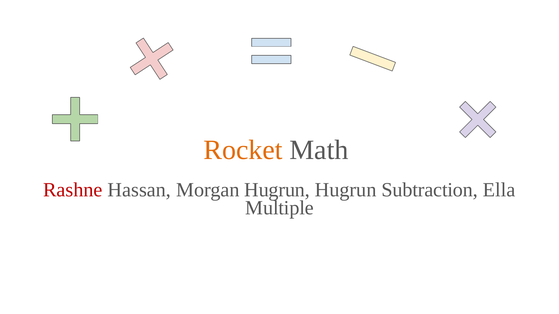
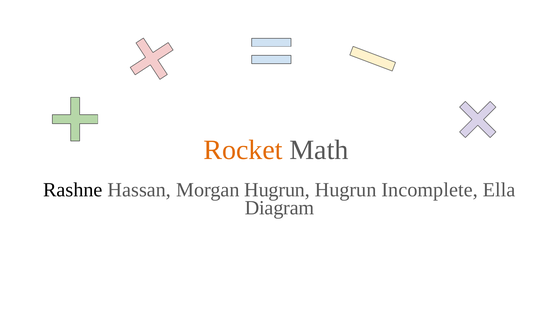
Rashne colour: red -> black
Subtraction: Subtraction -> Incomplete
Multiple: Multiple -> Diagram
